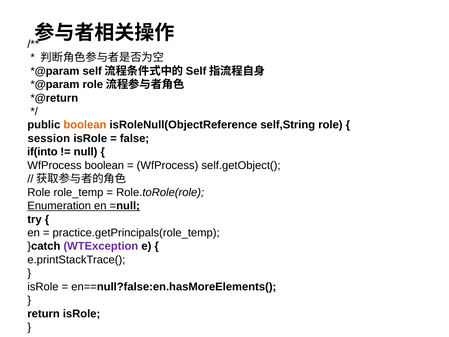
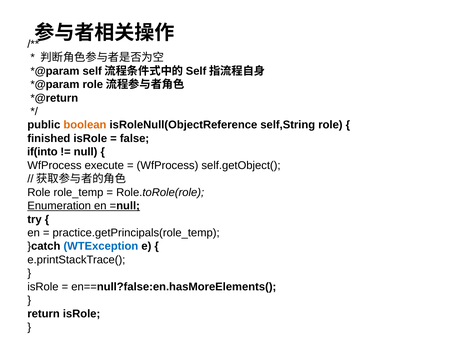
session: session -> finished
WfProcess boolean: boolean -> execute
WTException colour: purple -> blue
